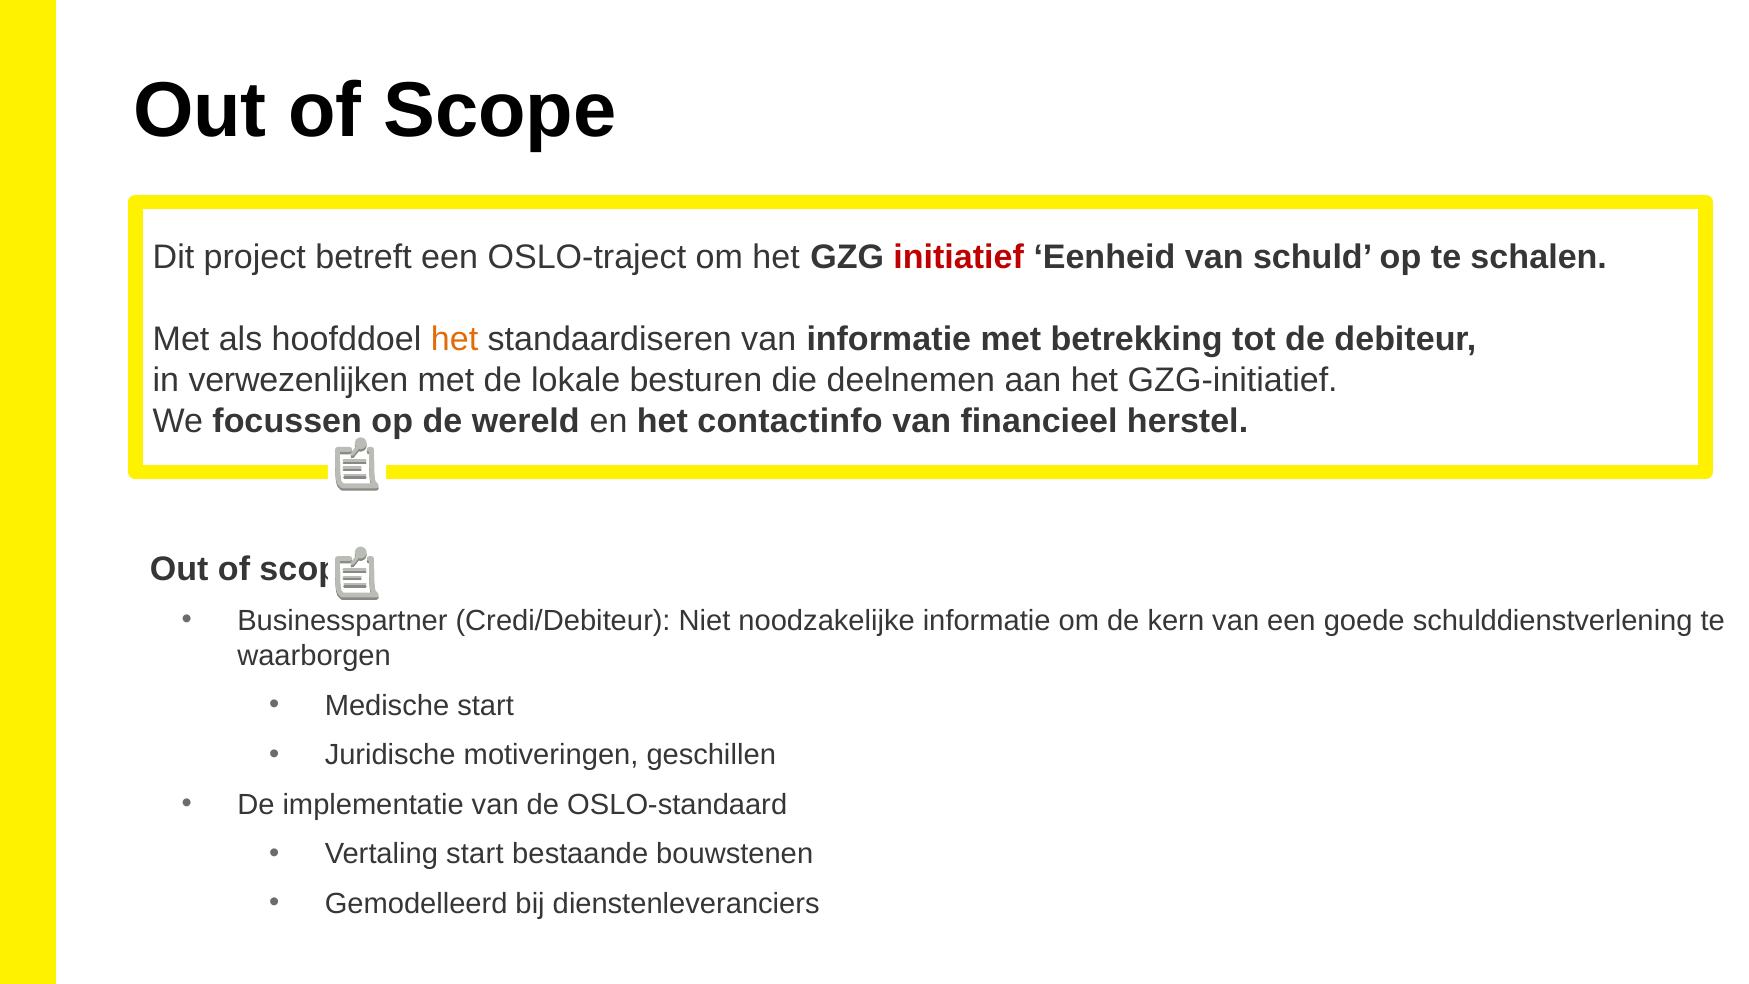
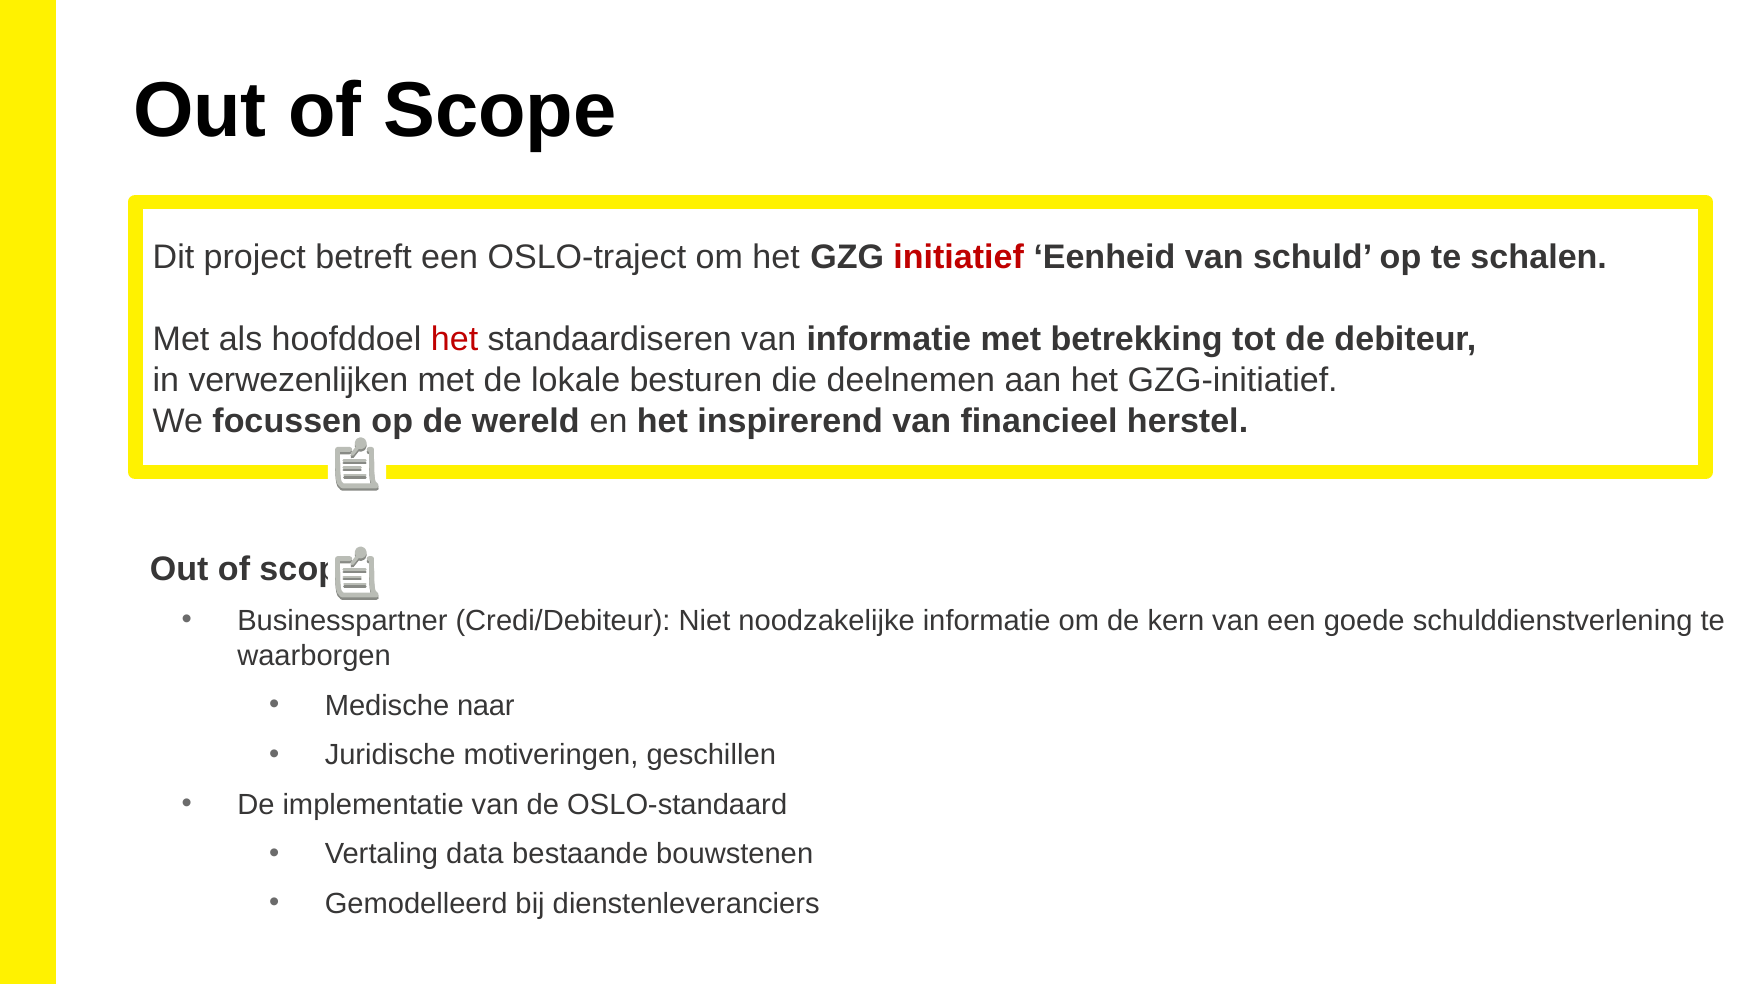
het at (455, 339) colour: orange -> red
contactinfo: contactinfo -> inspirerend
Medische start: start -> naar
Vertaling start: start -> data
